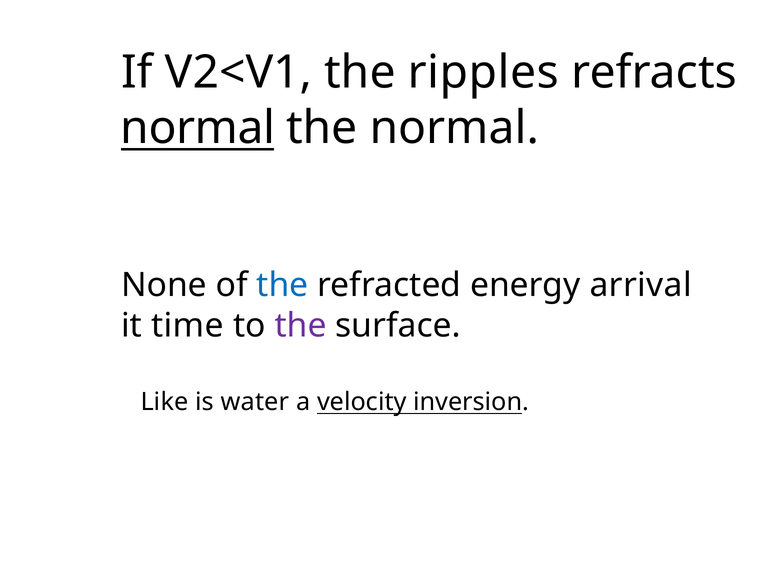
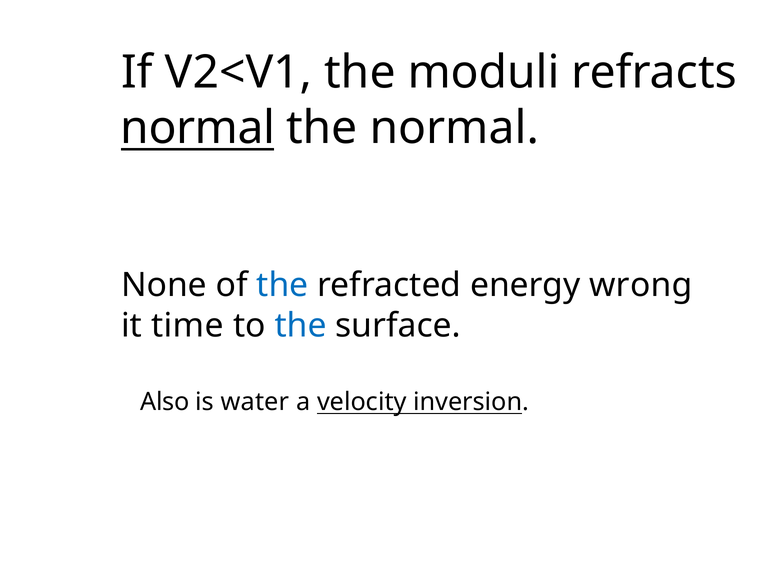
ripples: ripples -> moduli
arrival: arrival -> wrong
the at (301, 326) colour: purple -> blue
Like: Like -> Also
